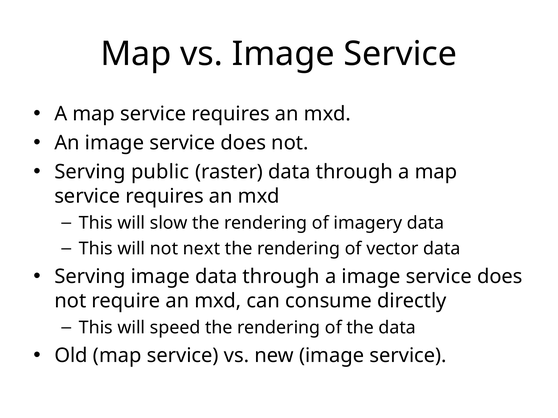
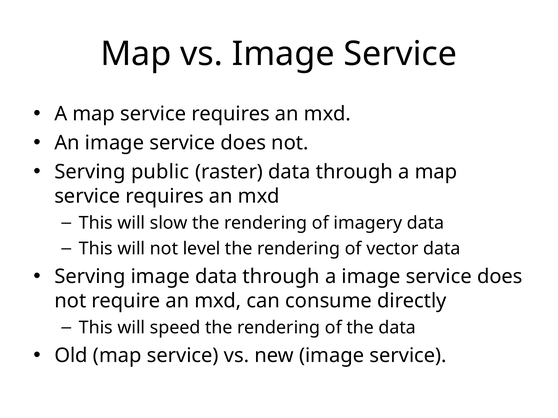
next: next -> level
